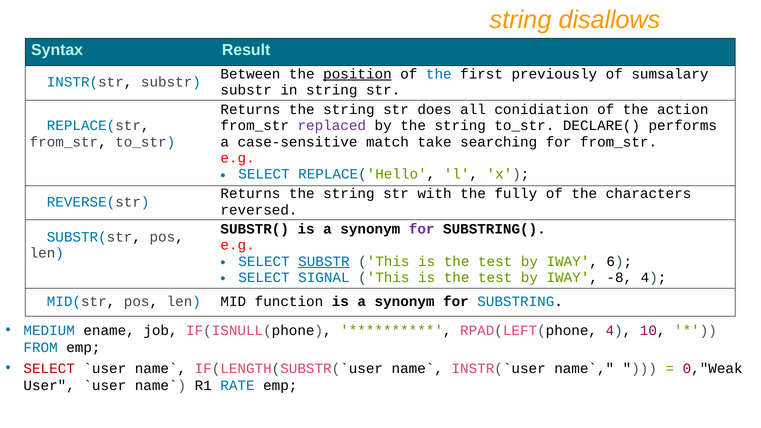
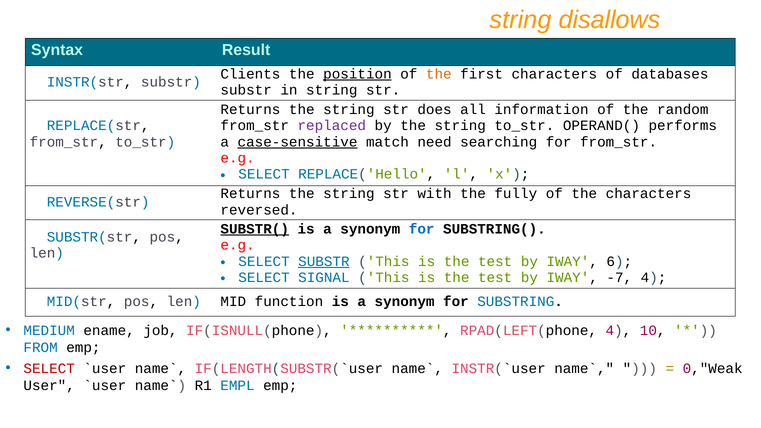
Between: Between -> Clients
the at (439, 74) colour: blue -> orange
first previously: previously -> characters
sumsalary: sumsalary -> databases
conidiation: conidiation -> information
action: action -> random
DECLARE(: DECLARE( -> OPERAND(
case-sensitive underline: none -> present
take: take -> need
SUBSTR( underline: none -> present
for at (422, 229) colour: purple -> blue
-8: -8 -> -7
RATE: RATE -> EMPL
